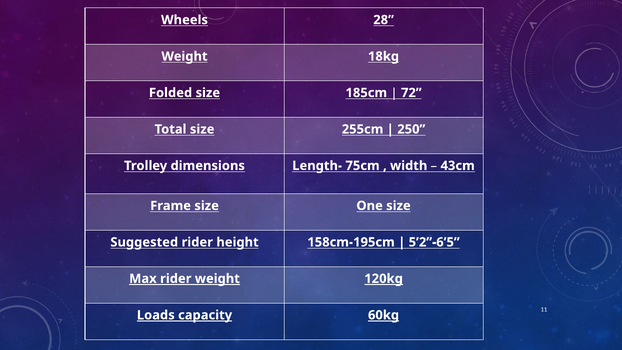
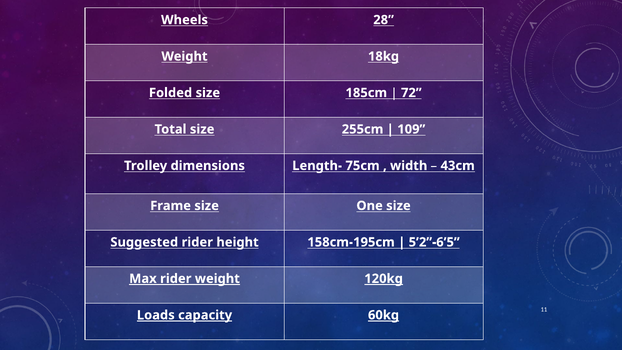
250: 250 -> 109
